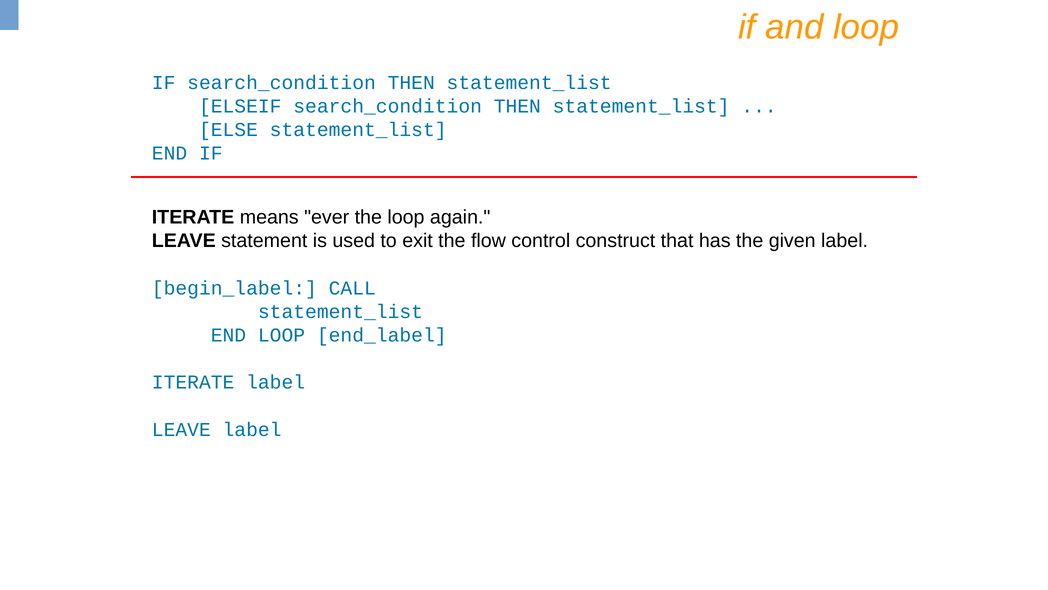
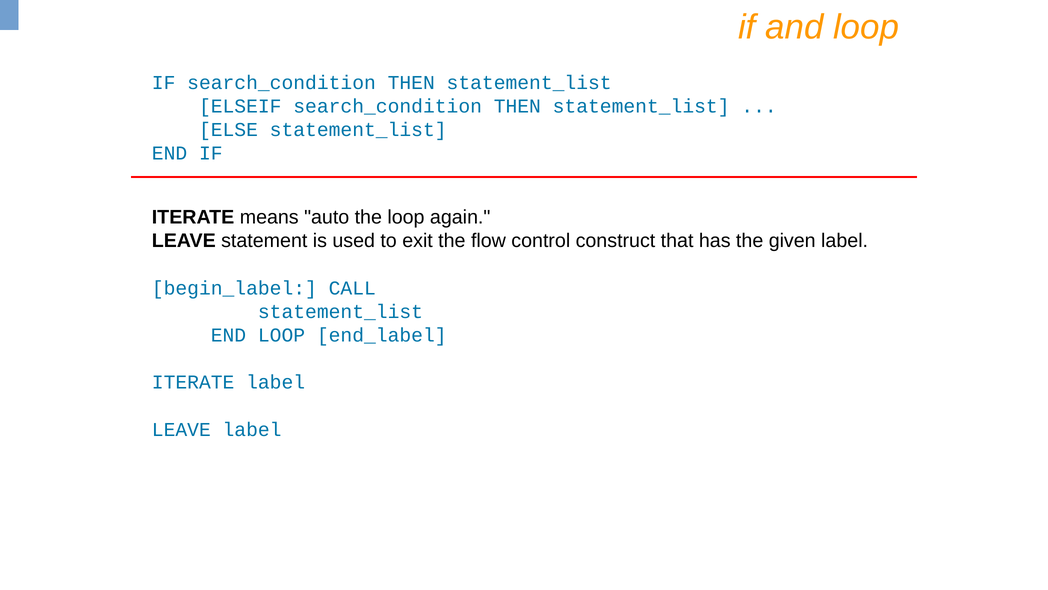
ever: ever -> auto
